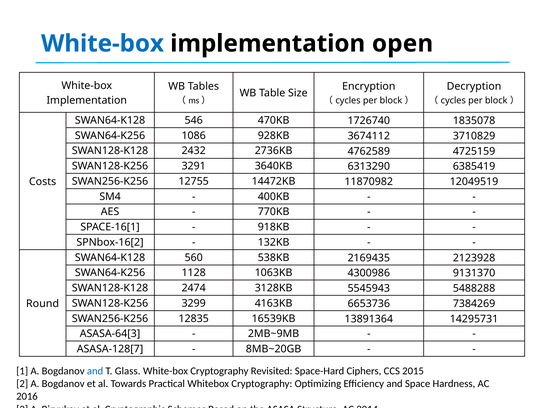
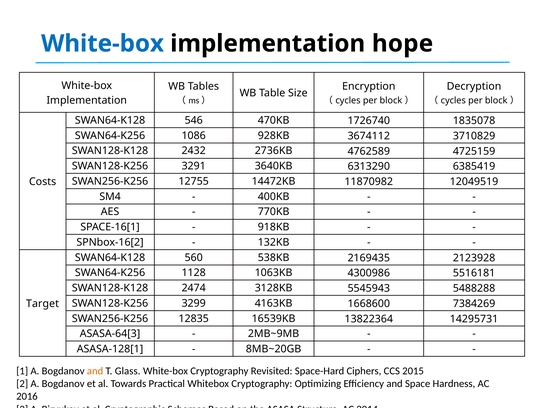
open: open -> hope
9131370: 9131370 -> 5516181
6653736: 6653736 -> 1668600
Round: Round -> Target
13891364: 13891364 -> 13822364
ASASA-128[7: ASASA-128[7 -> ASASA-128[1
and at (95, 371) colour: blue -> orange
